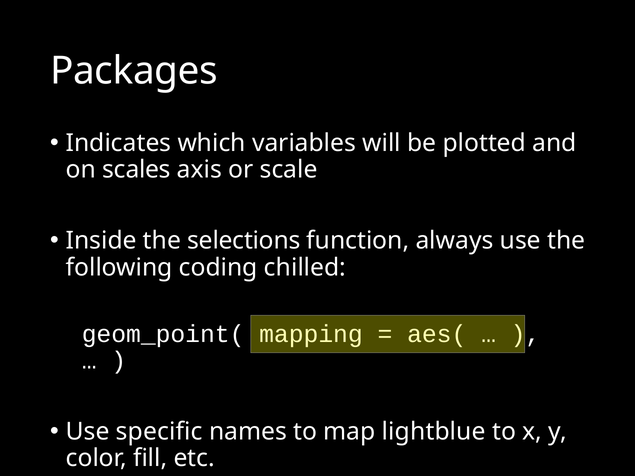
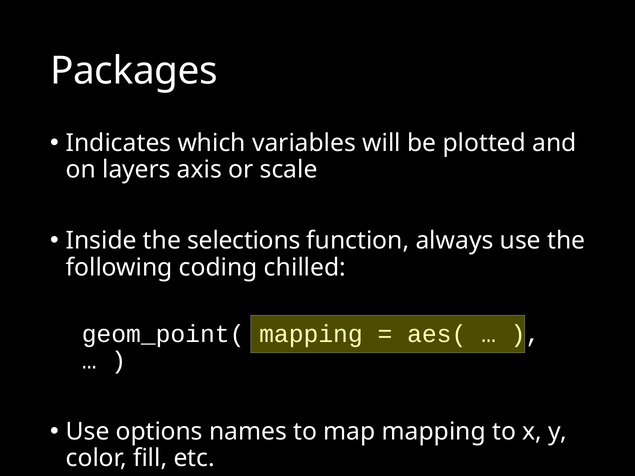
scales: scales -> layers
specific: specific -> options
map lightblue: lightblue -> mapping
